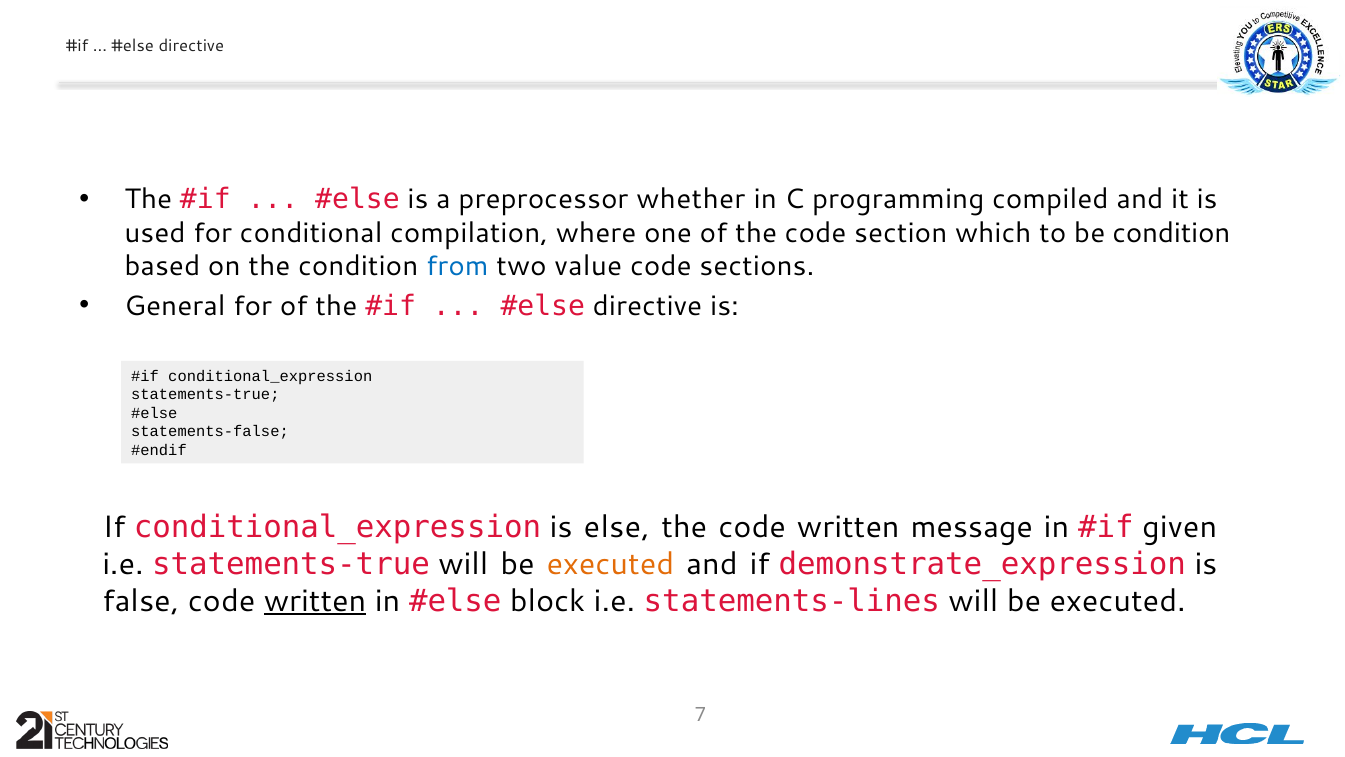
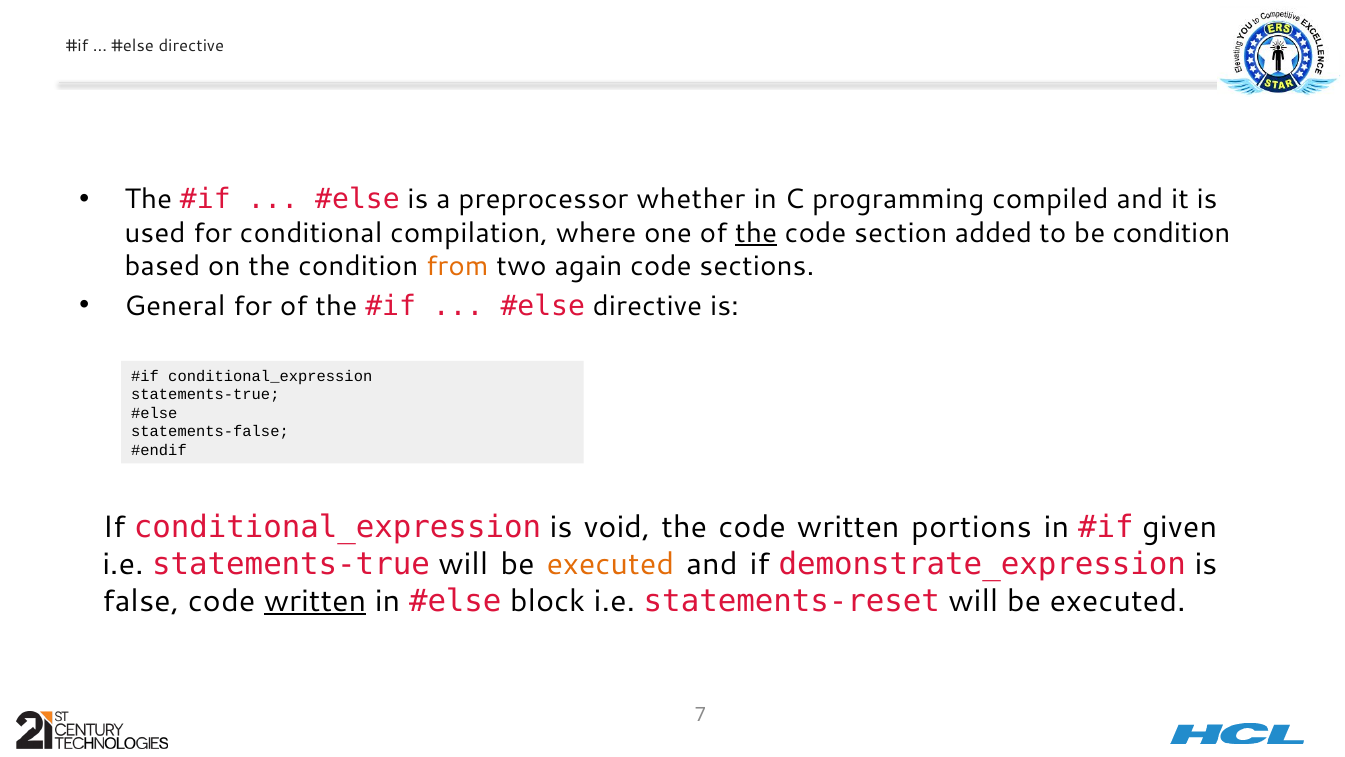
the at (756, 233) underline: none -> present
which: which -> added
from colour: blue -> orange
value: value -> again
else: else -> void
message: message -> portions
statements-lines: statements-lines -> statements-reset
